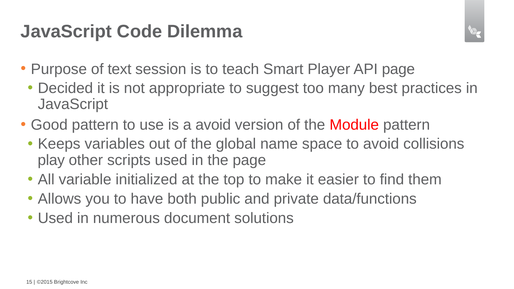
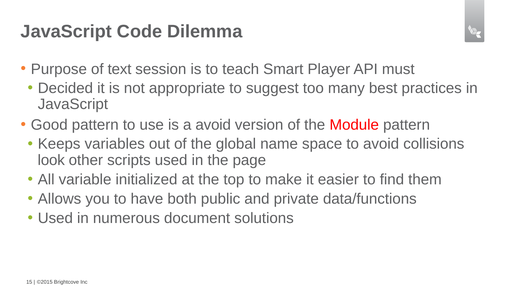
API page: page -> must
play: play -> look
